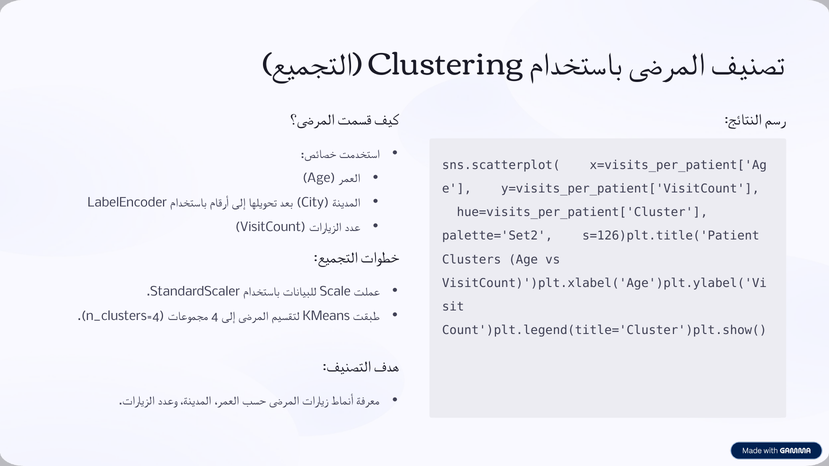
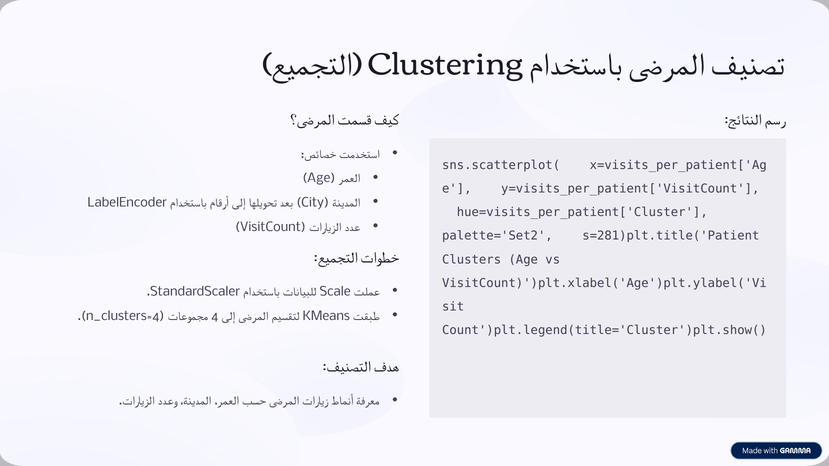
s=126)plt.title('Patient: s=126)plt.title('Patient -> s=281)plt.title('Patient
